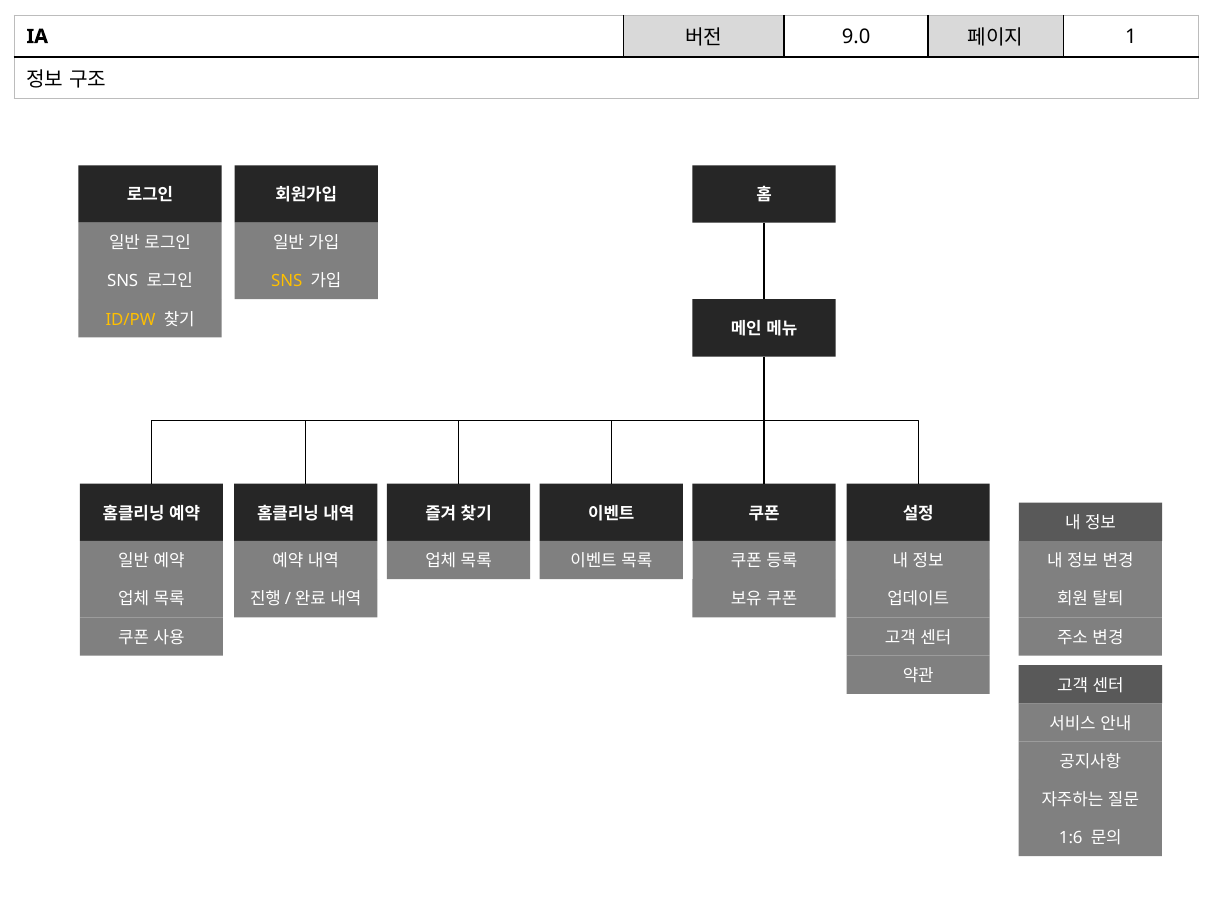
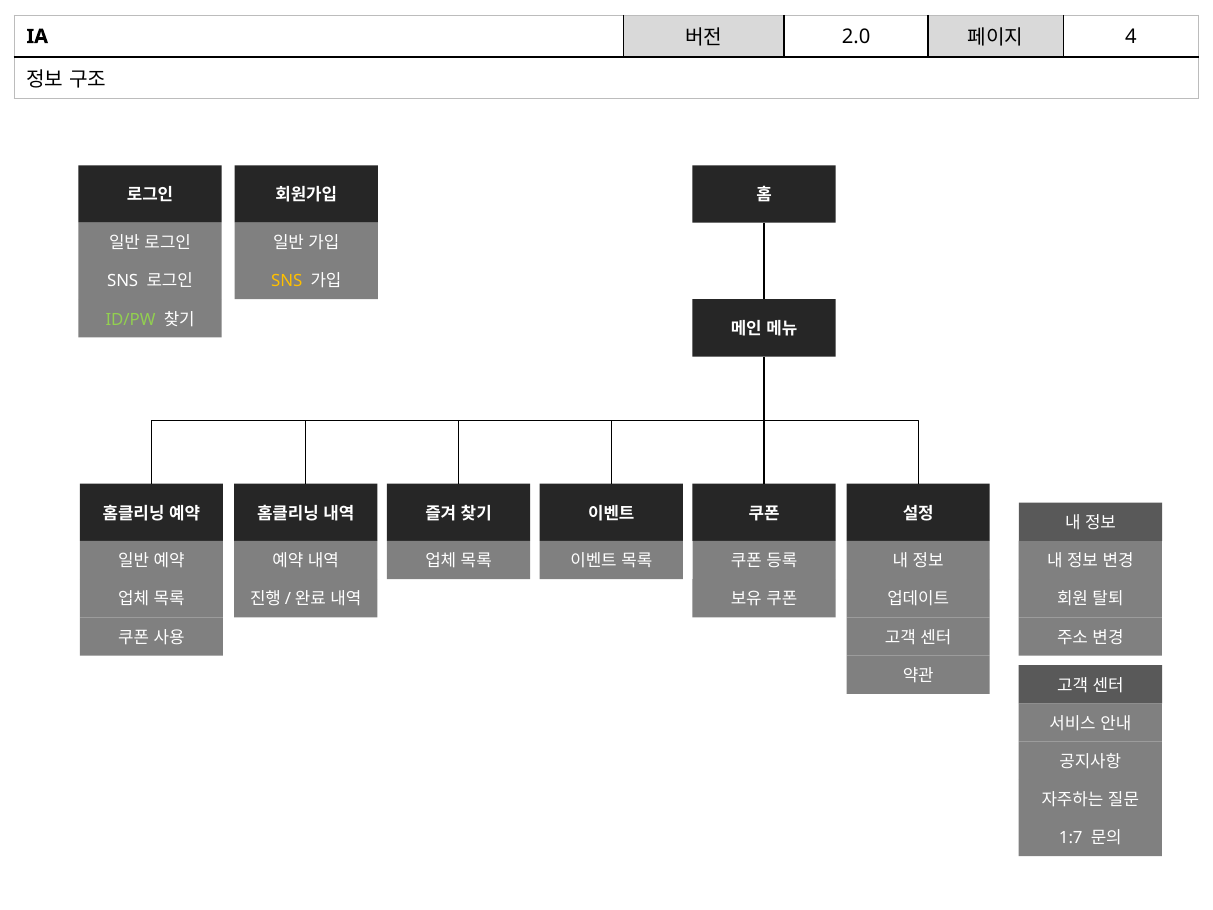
9.0: 9.0 -> 2.0
1: 1 -> 4
ID/PW colour: yellow -> light green
1:6: 1:6 -> 1:7
